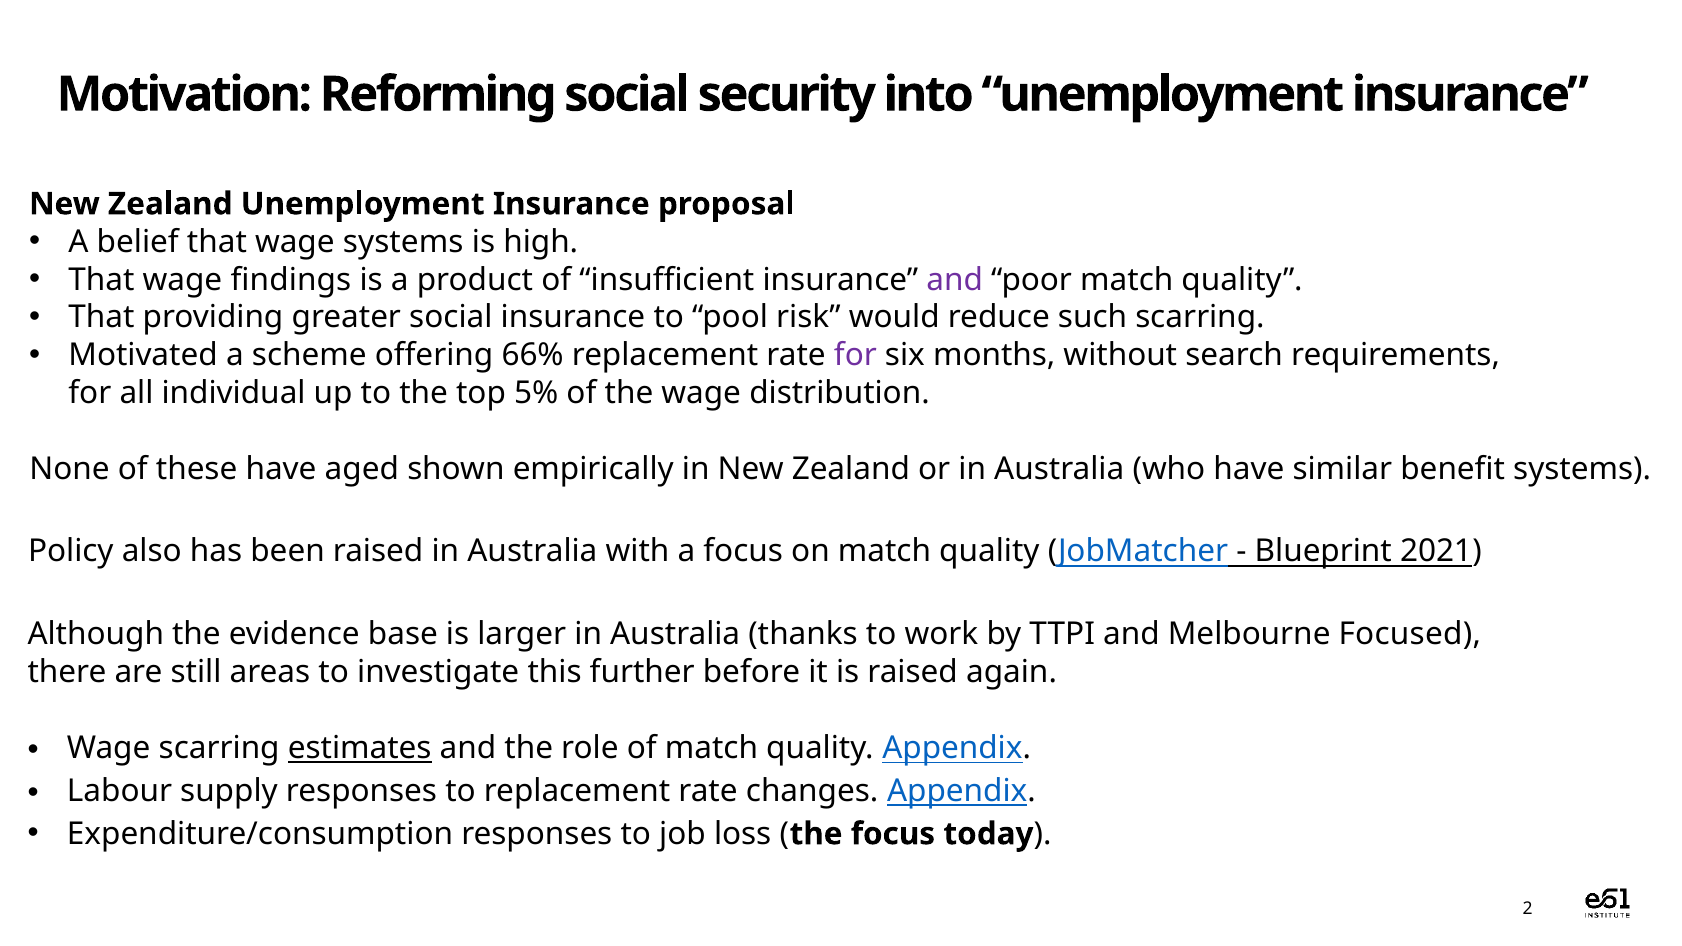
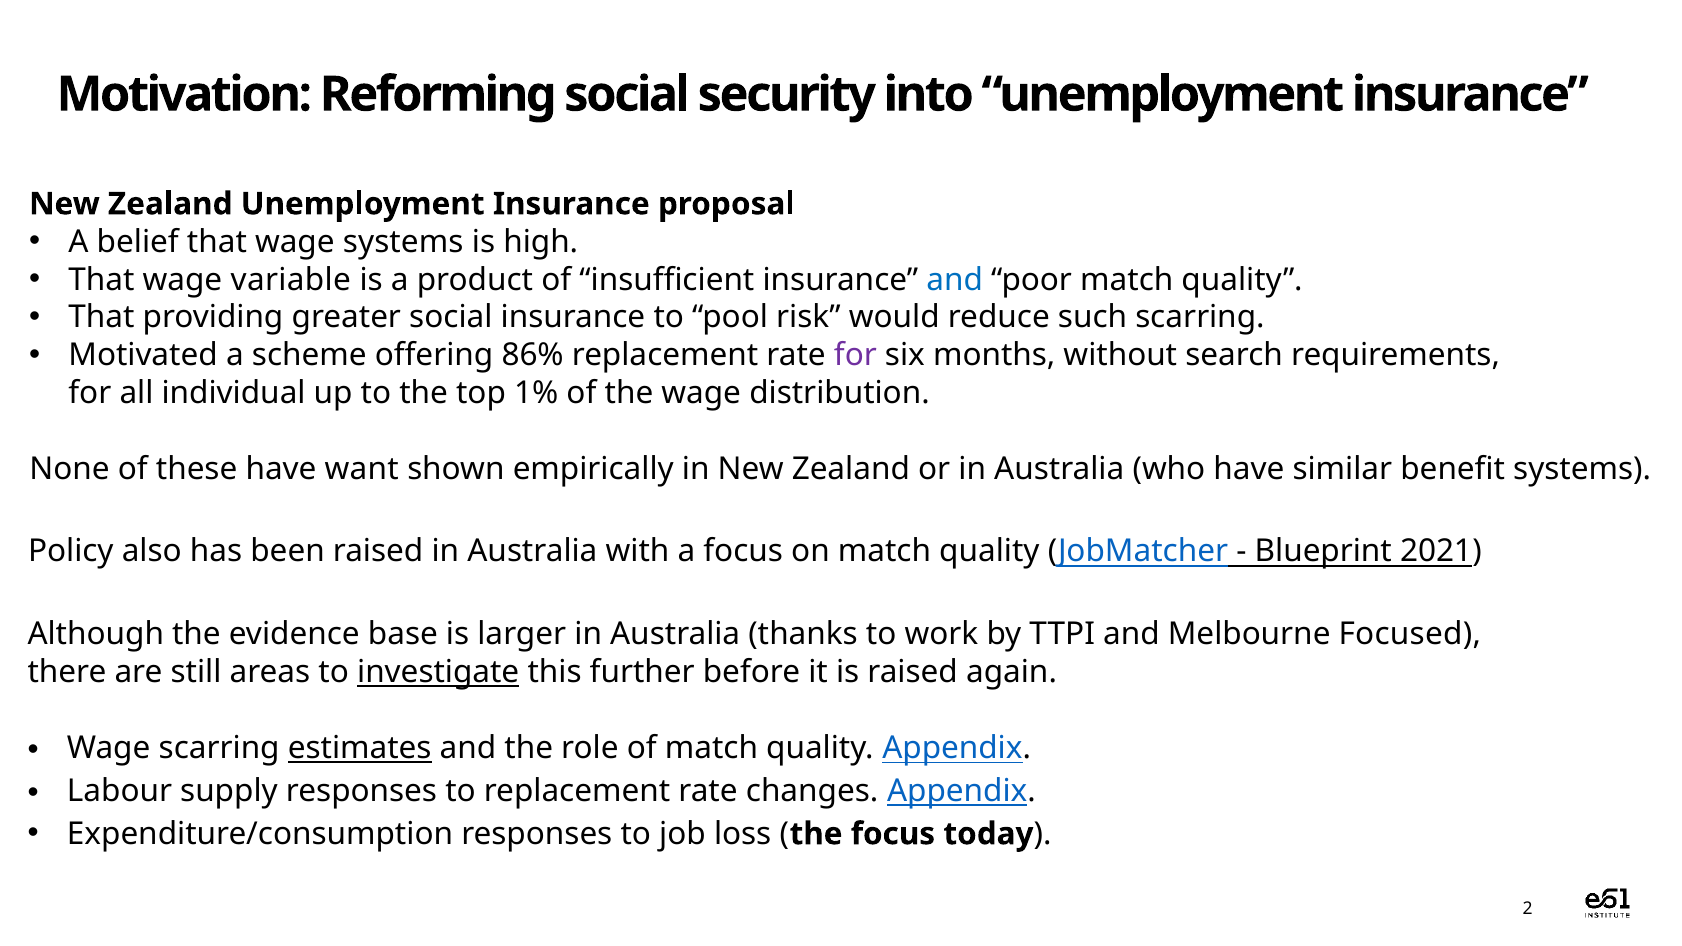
findings: findings -> variable
and at (955, 280) colour: purple -> blue
66%: 66% -> 86%
5%: 5% -> 1%
aged: aged -> want
investigate underline: none -> present
